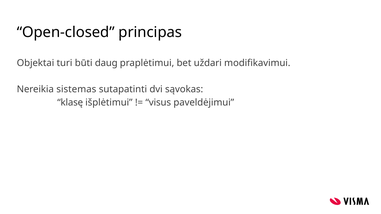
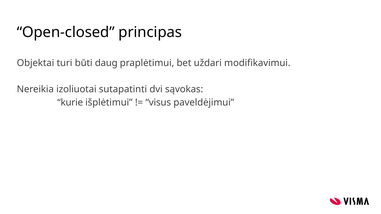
sistemas: sistemas -> izoliuotai
klasę: klasę -> kurie
